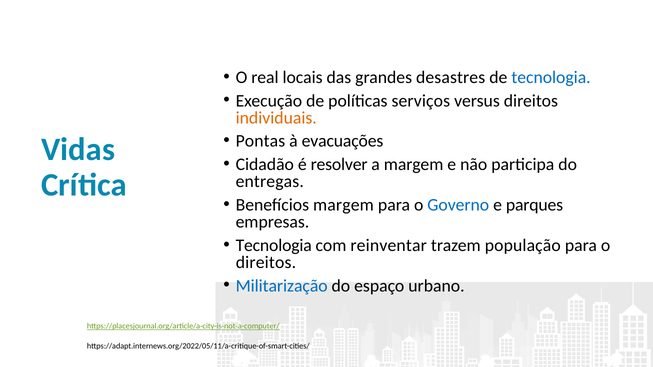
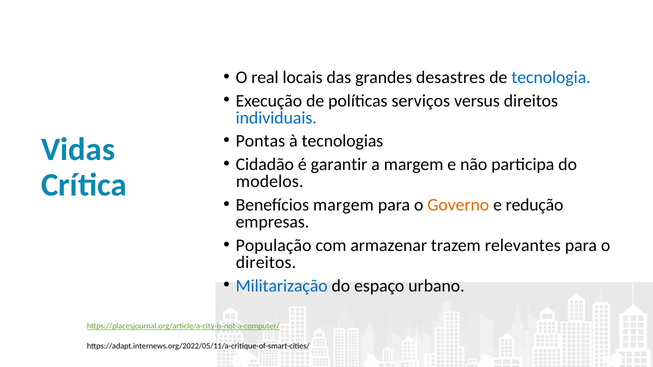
individuais colour: orange -> blue
evacuações: evacuações -> tecnologias
resolver: resolver -> garantir
entregas: entregas -> modelos
Governo colour: blue -> orange
parques: parques -> redução
Tecnologia at (274, 245): Tecnologia -> População
reinventar: reinventar -> armazenar
população: população -> relevantes
